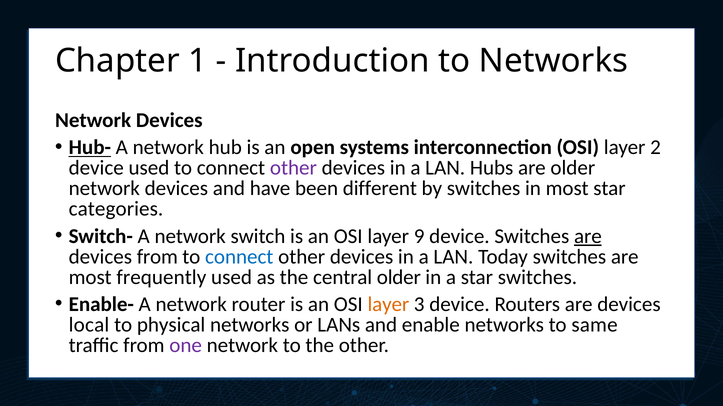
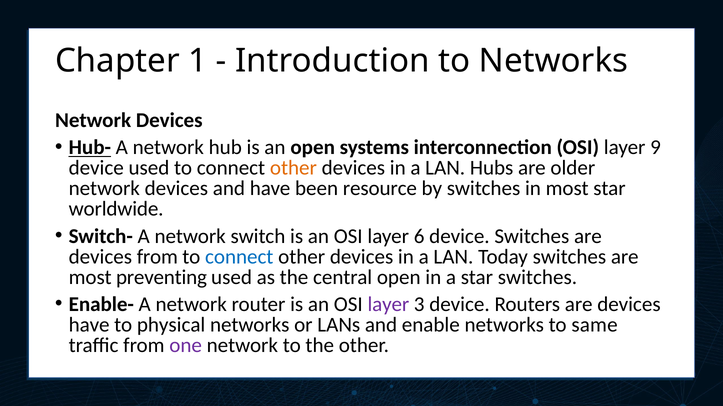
2: 2 -> 9
other at (293, 168) colour: purple -> orange
different: different -> resource
categories: categories -> worldwide
9: 9 -> 6
are at (588, 237) underline: present -> none
frequently: frequently -> preventing
central older: older -> open
layer at (388, 305) colour: orange -> purple
local at (89, 325): local -> have
